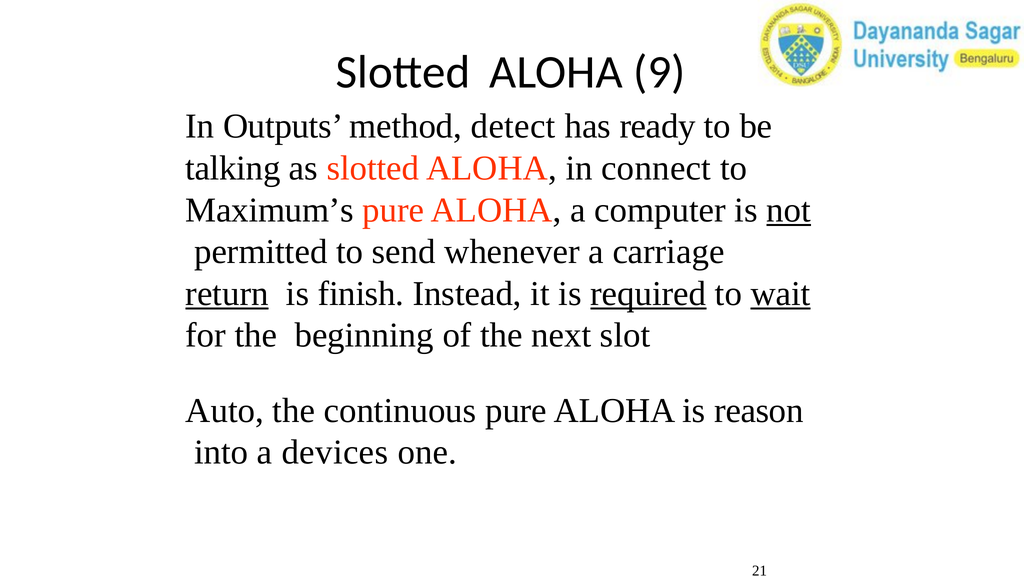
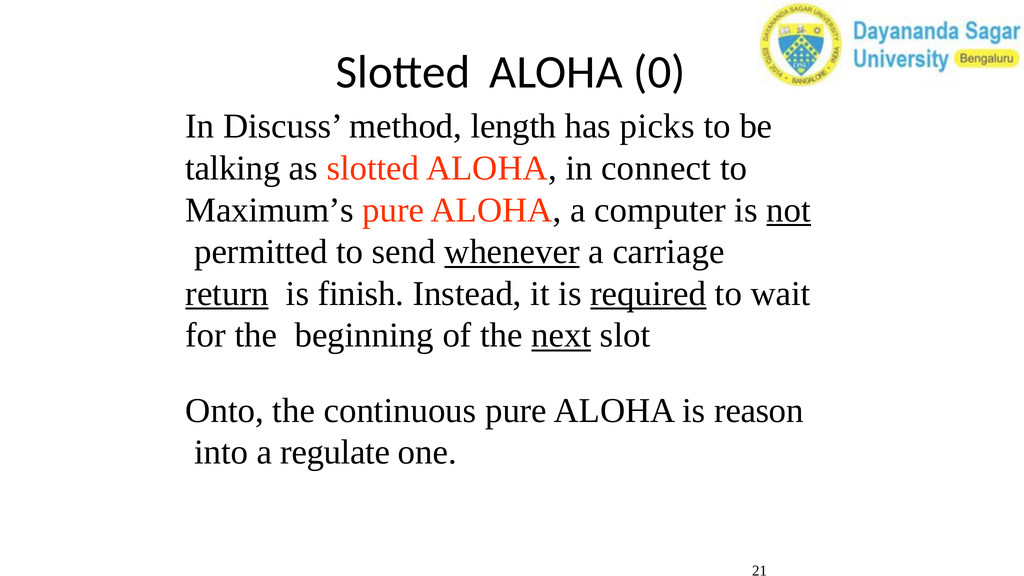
9: 9 -> 0
Outputs: Outputs -> Discuss
detect: detect -> length
ready: ready -> picks
whenever underline: none -> present
wait underline: present -> none
next underline: none -> present
Auto: Auto -> Onto
devices: devices -> regulate
